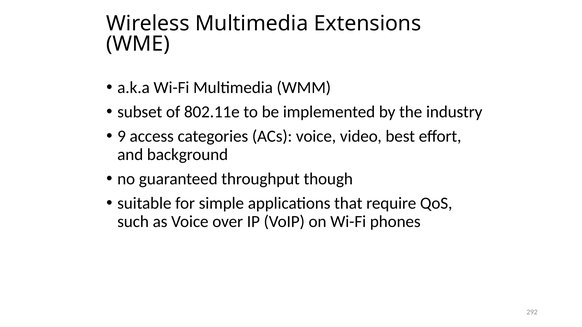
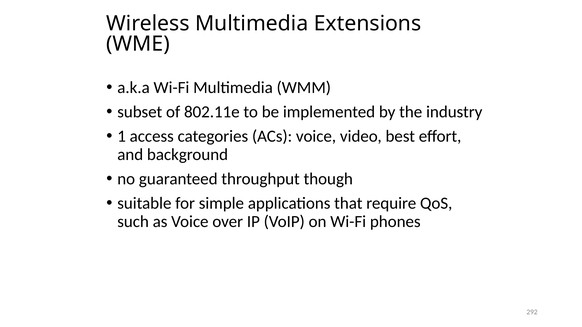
9: 9 -> 1
